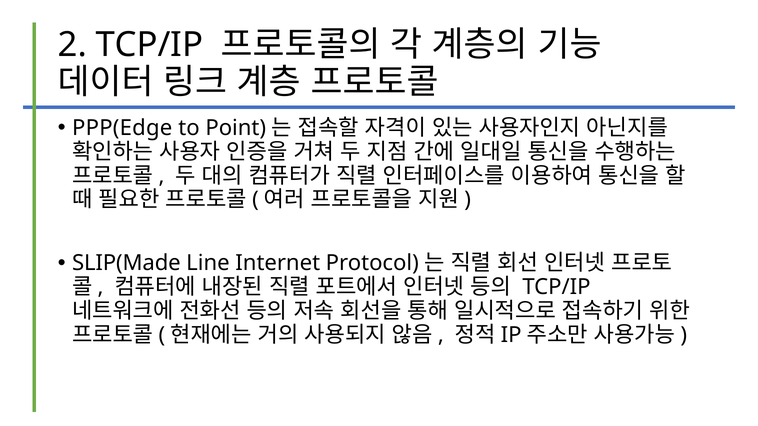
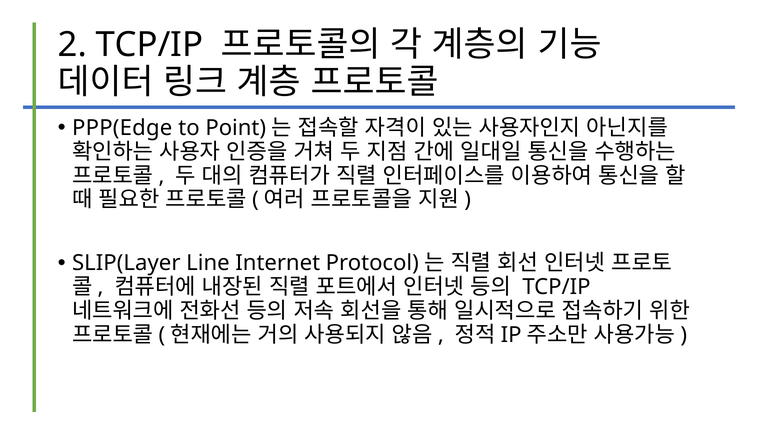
SLIP(Made: SLIP(Made -> SLIP(Layer
